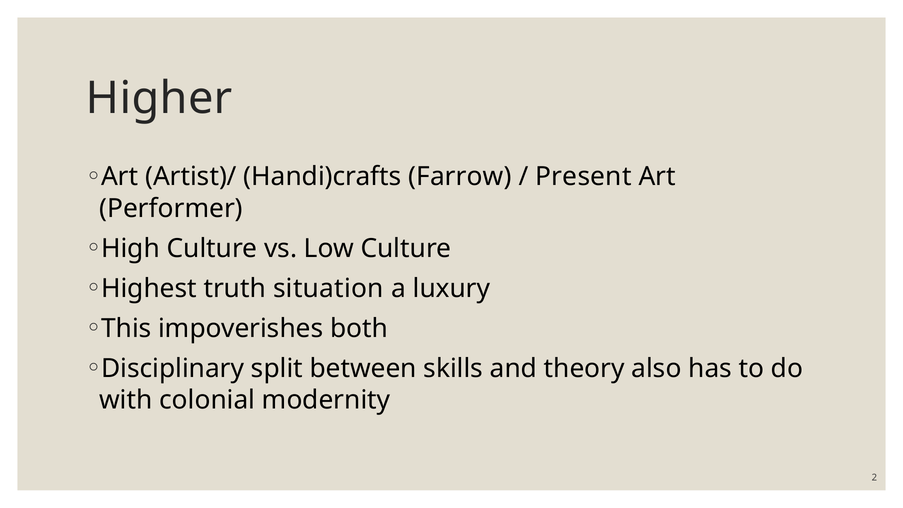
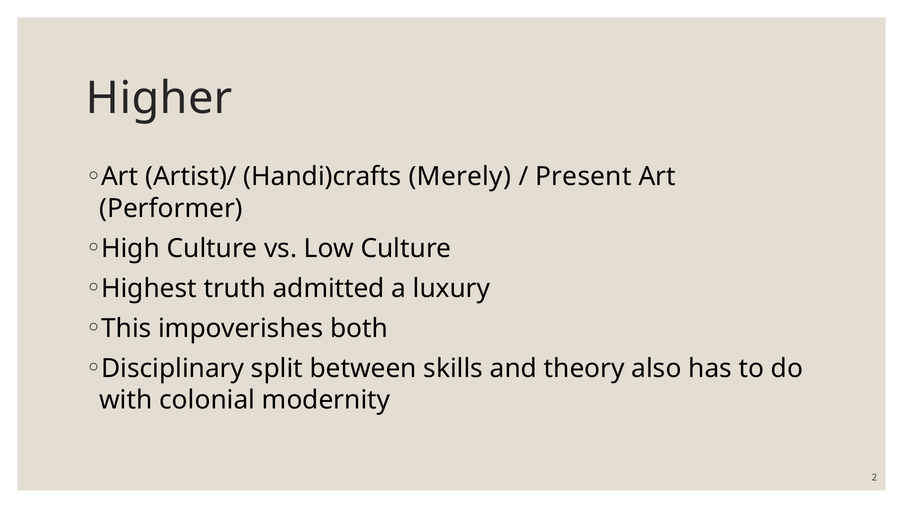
Farrow: Farrow -> Merely
situation: situation -> admitted
